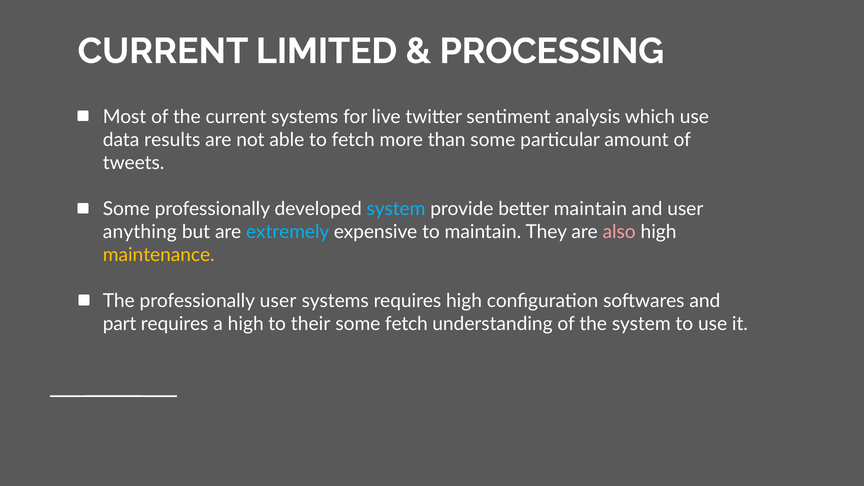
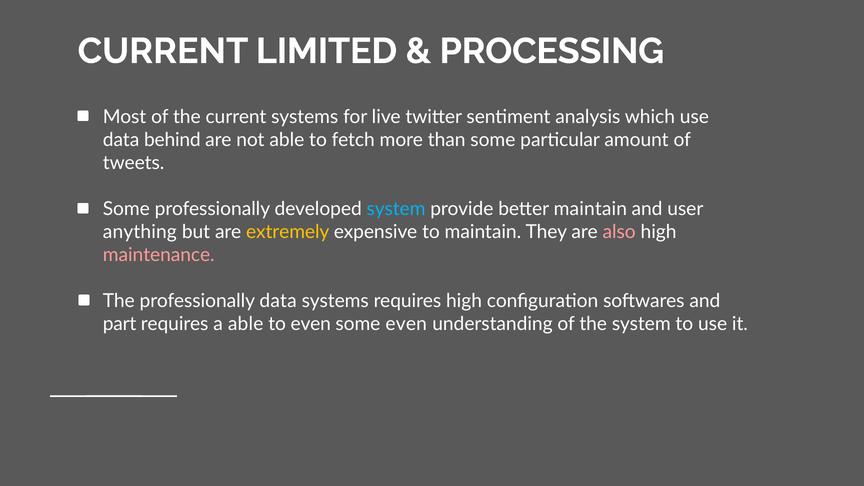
results: results -> behind
extremely colour: light blue -> yellow
maintenance colour: yellow -> pink
professionally user: user -> data
a high: high -> able
to their: their -> even
some fetch: fetch -> even
